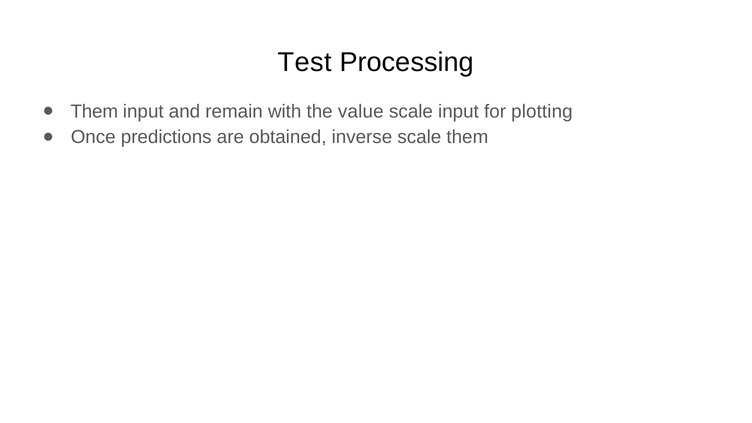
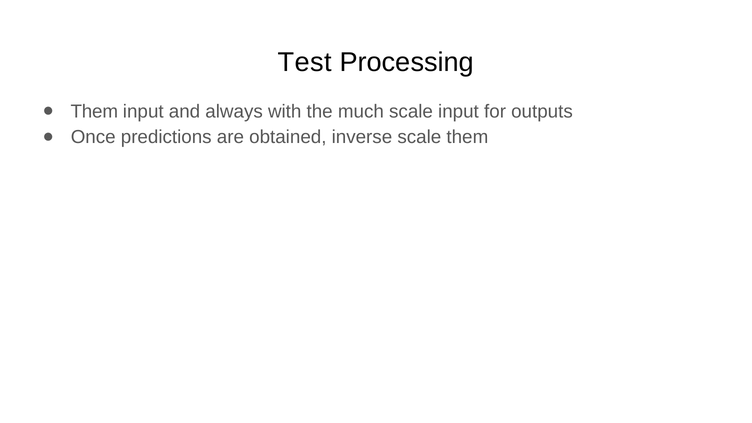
remain: remain -> always
value: value -> much
plotting: plotting -> outputs
